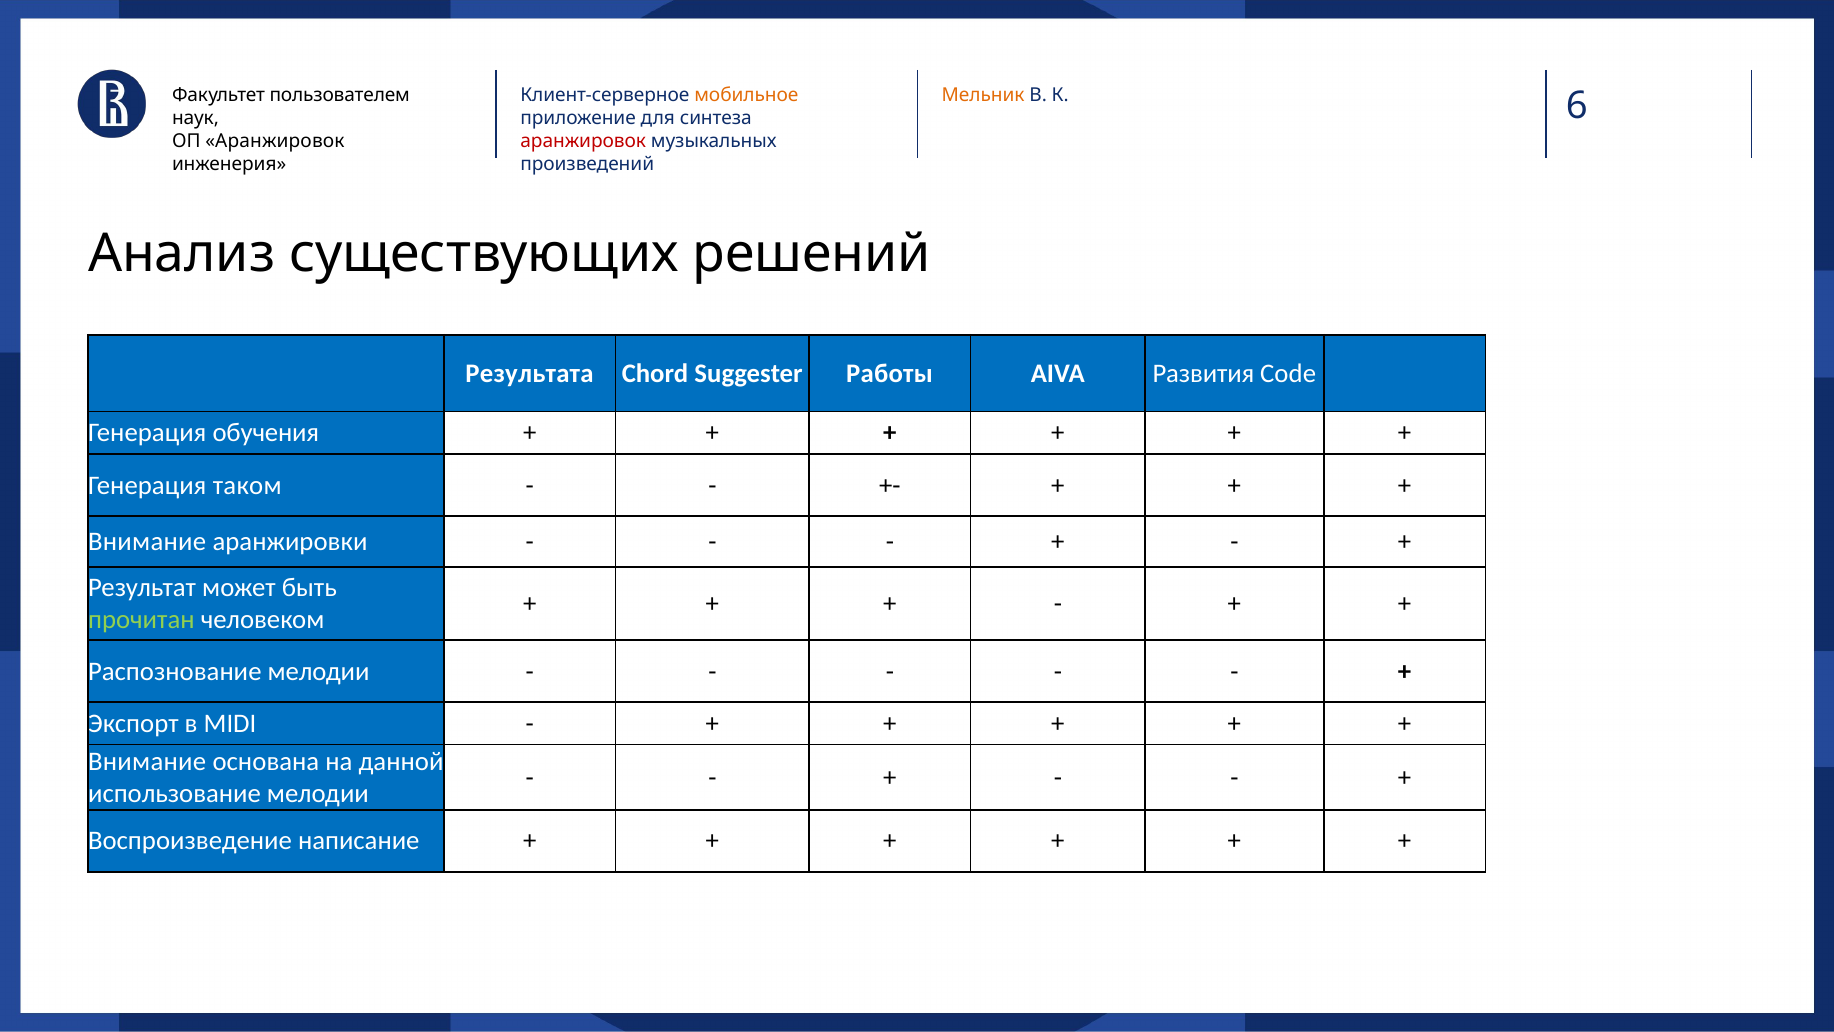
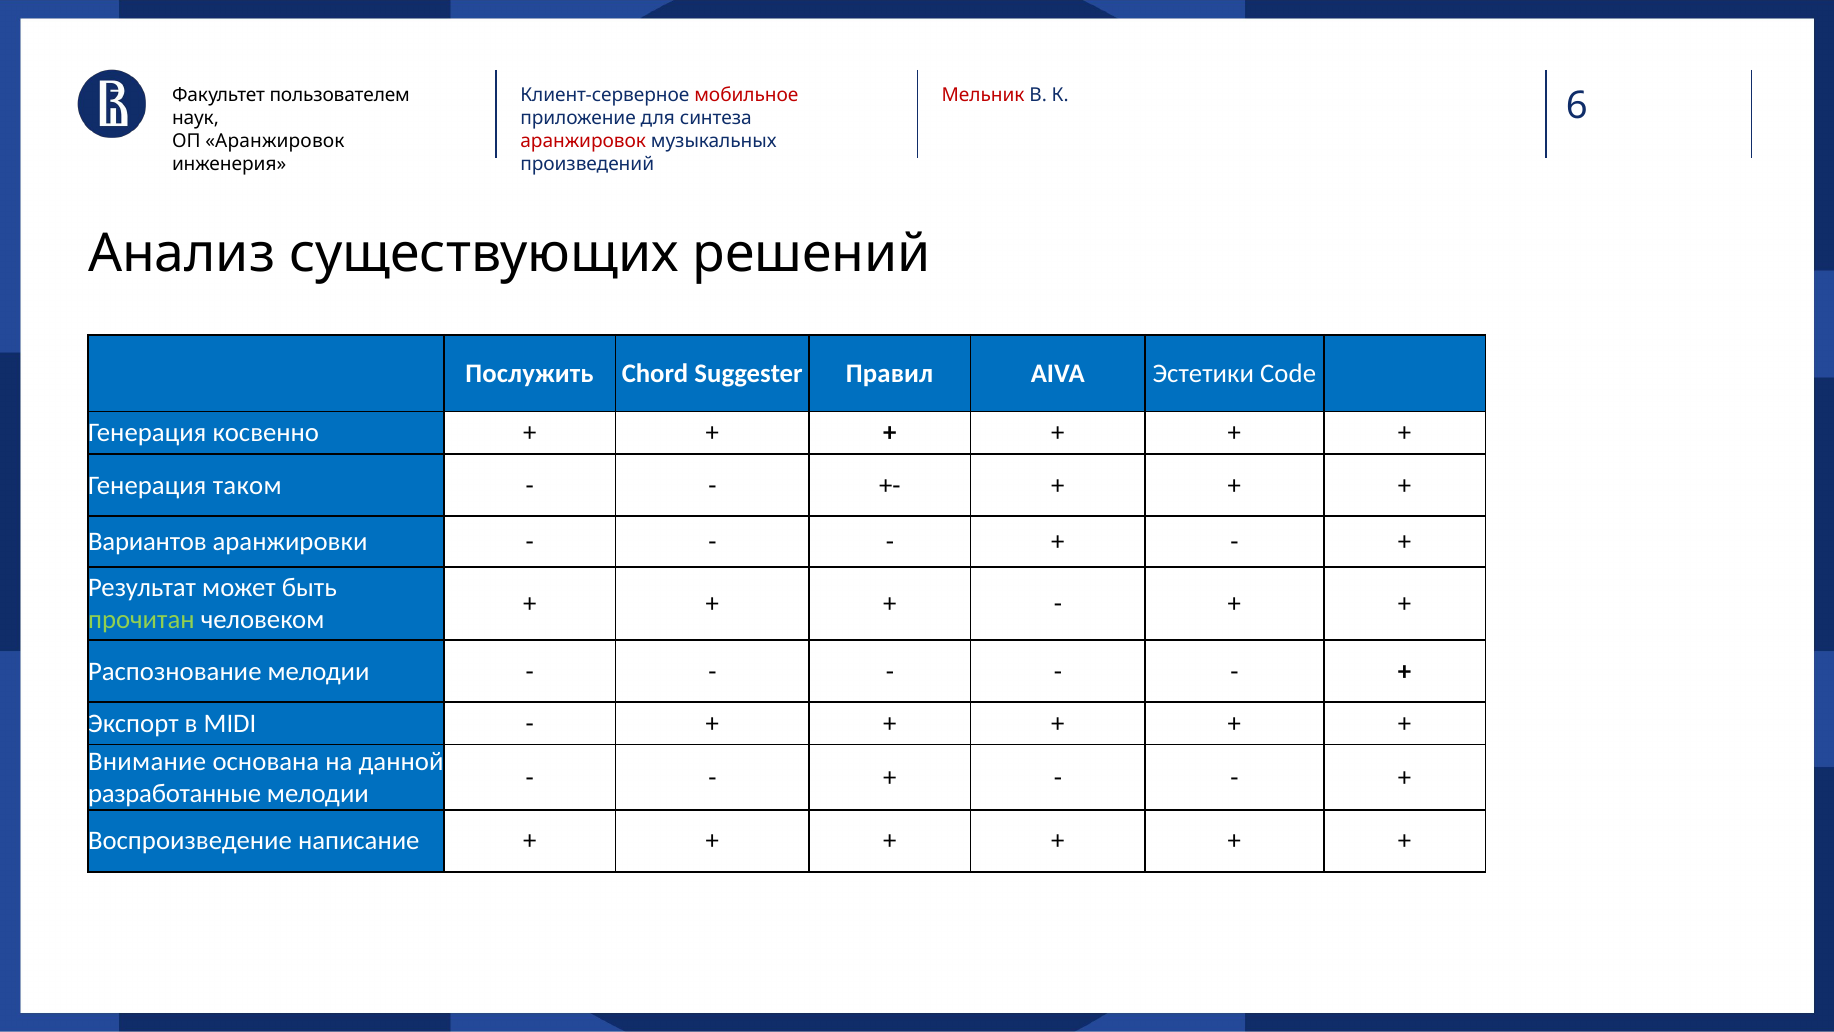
мобильное colour: orange -> red
Мельник colour: orange -> red
Результата: Результата -> Послужить
Работы: Работы -> Правил
Развития: Развития -> Эстетики
обучения: обучения -> косвенно
Внимание at (147, 542): Внимание -> Вариантов
использование: использование -> разработанные
